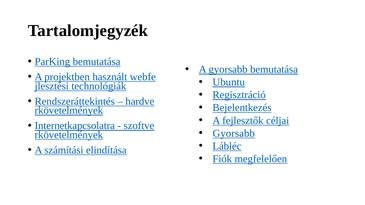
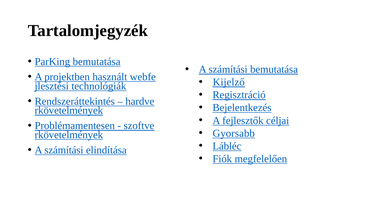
gyorsabb at (228, 70): gyorsabb -> számítási
Ubuntu: Ubuntu -> Kijelző
Internetkapcsolatra: Internetkapcsolatra -> Problémamentesen
